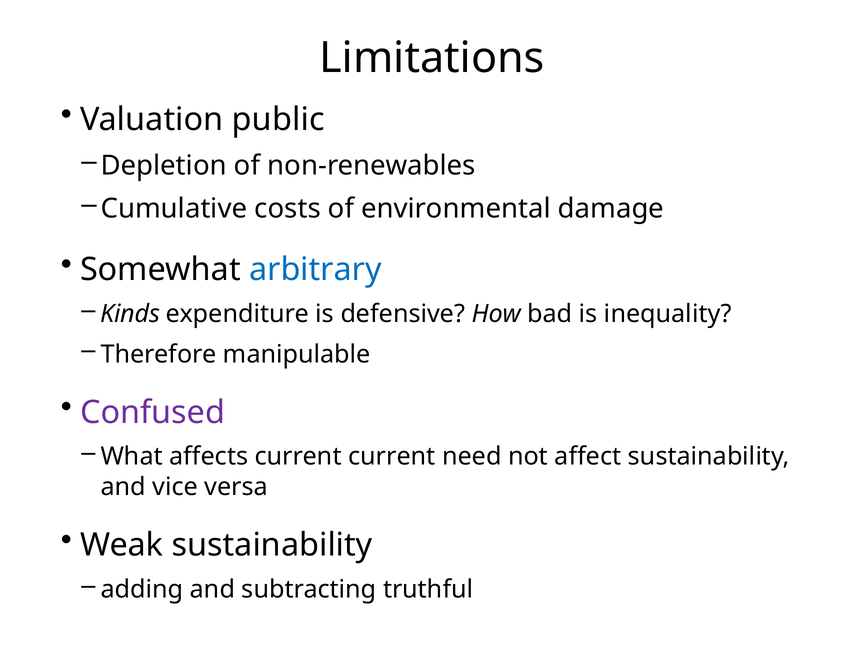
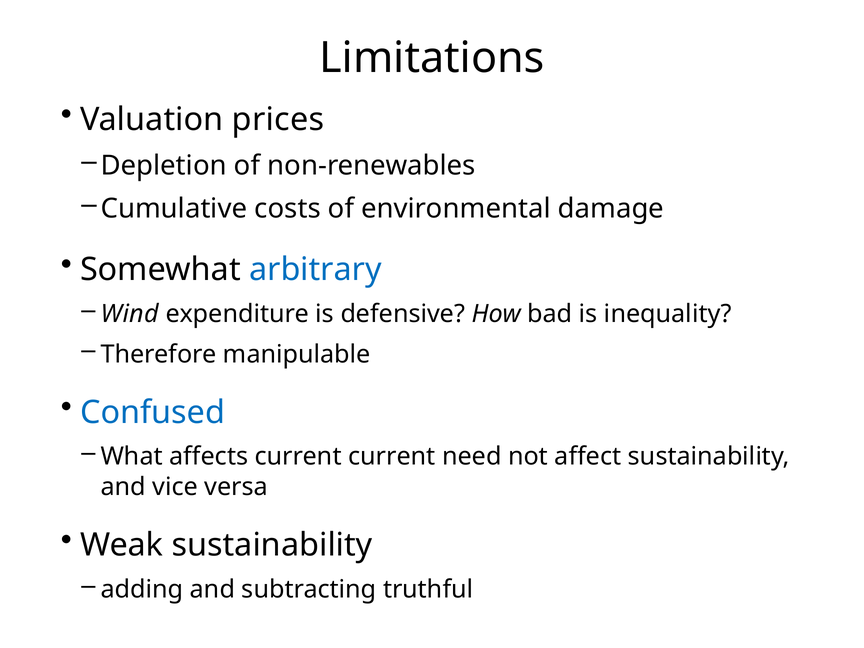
public: public -> prices
Kinds: Kinds -> Wind
Confused colour: purple -> blue
